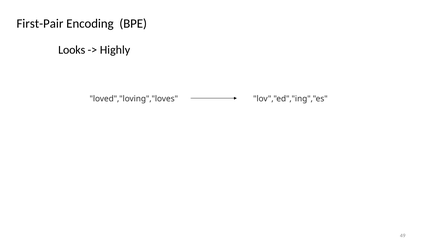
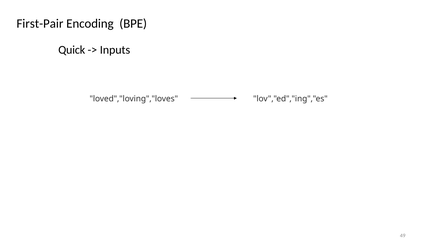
Looks: Looks -> Quick
Highly: Highly -> Inputs
